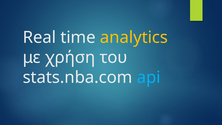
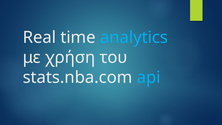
analytics colour: yellow -> light blue
